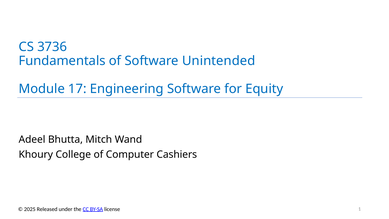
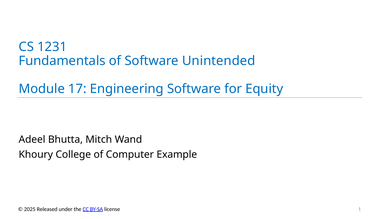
3736: 3736 -> 1231
Cashiers: Cashiers -> Example
